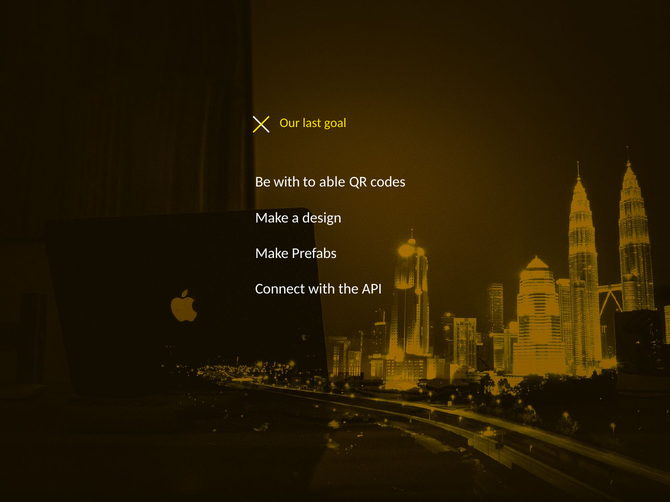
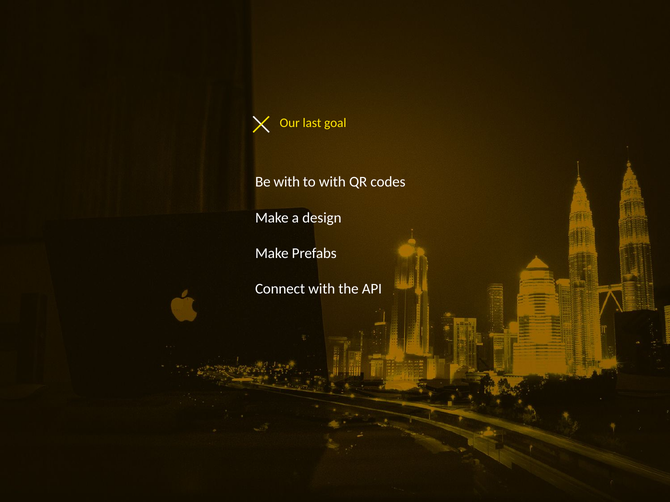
to able: able -> with
